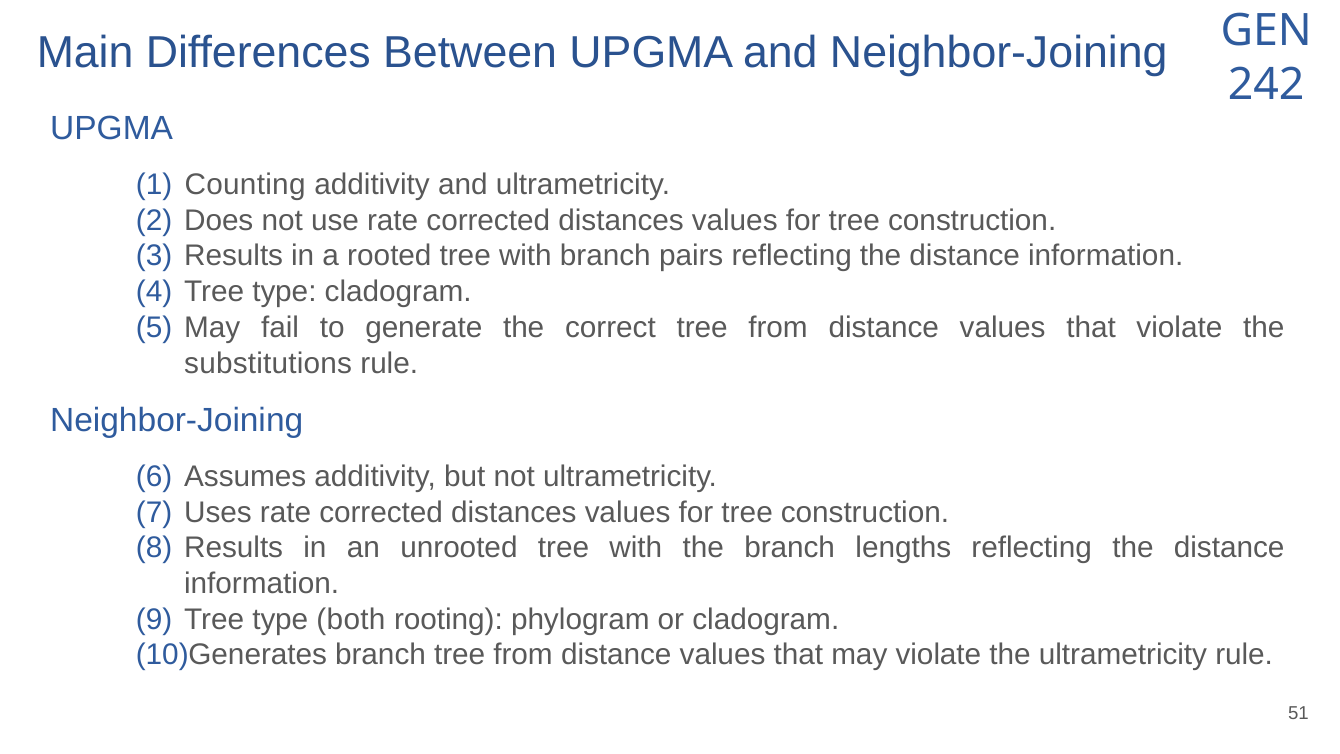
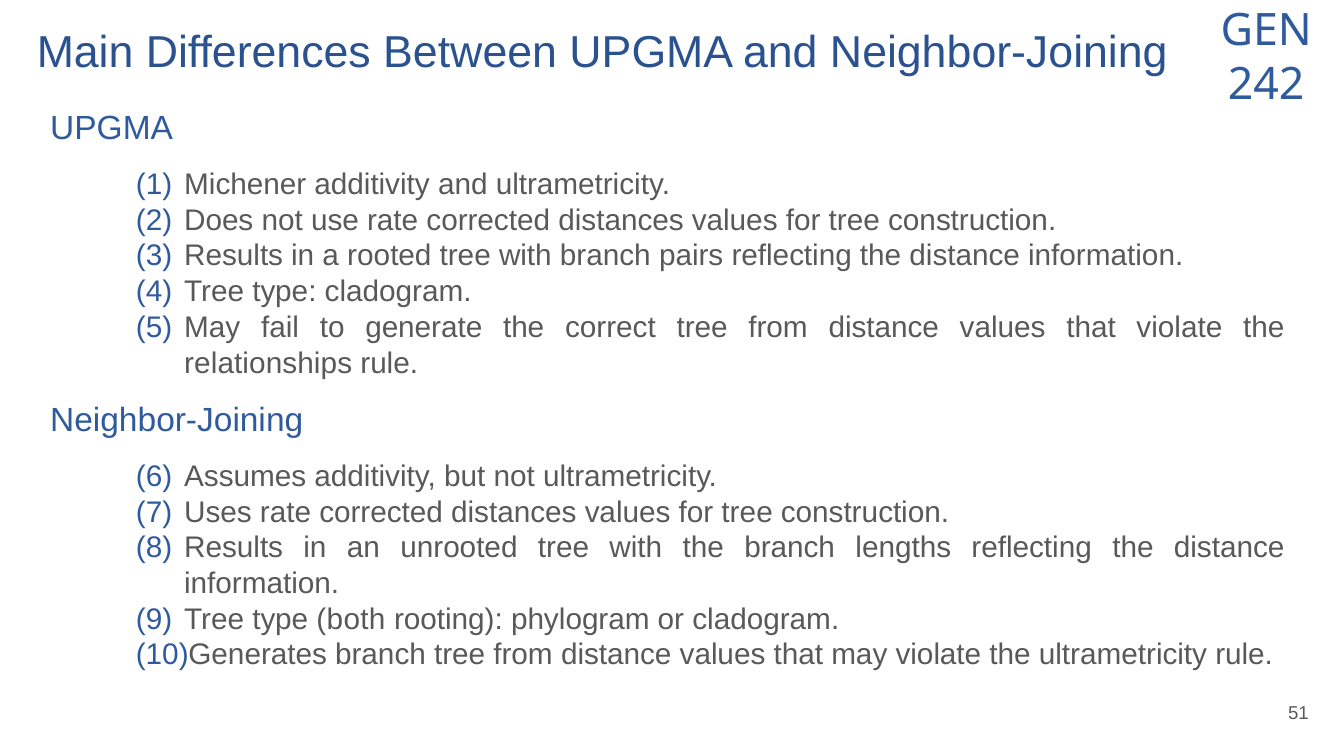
Counting: Counting -> Michener
substitutions: substitutions -> relationships
